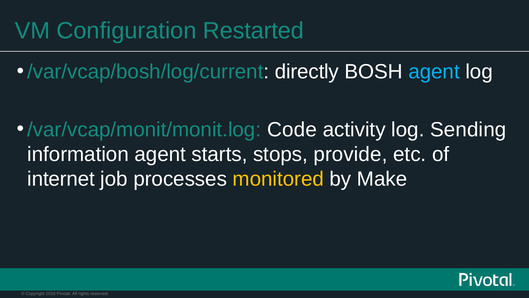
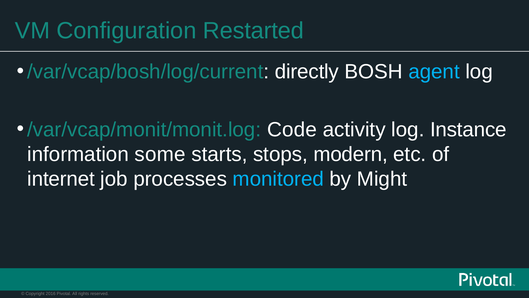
Sending: Sending -> Instance
information agent: agent -> some
provide: provide -> modern
monitored colour: yellow -> light blue
Make: Make -> Might
